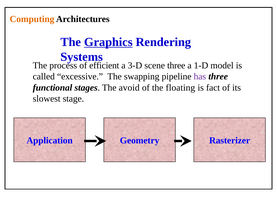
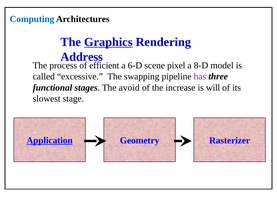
Computing colour: orange -> blue
Systems: Systems -> Address
3-D: 3-D -> 6-D
scene three: three -> pixel
1-D: 1-D -> 8-D
floating: floating -> increase
fact: fact -> will
Application underline: none -> present
